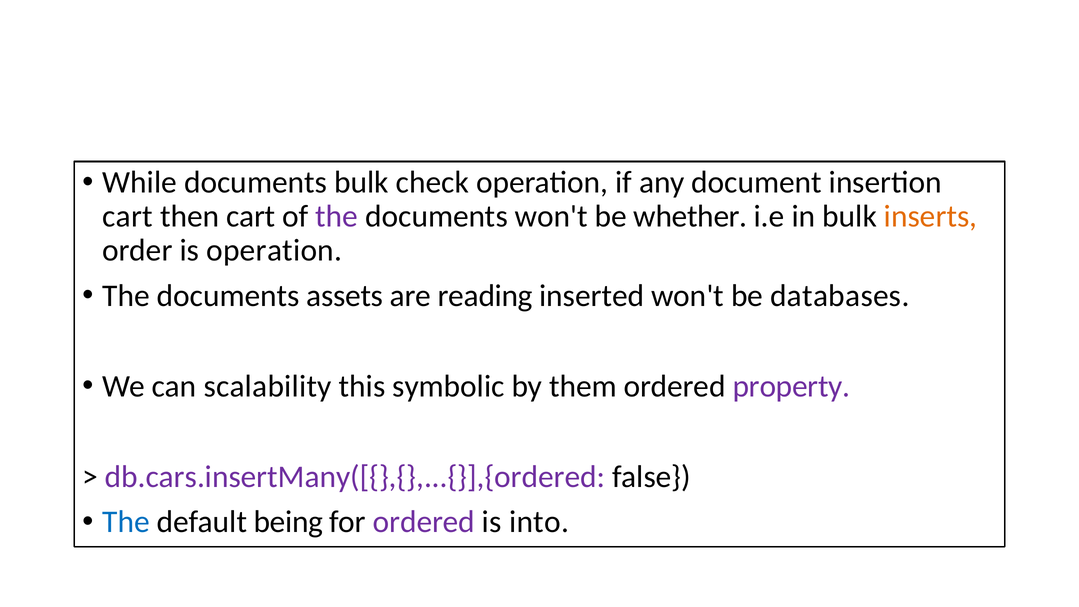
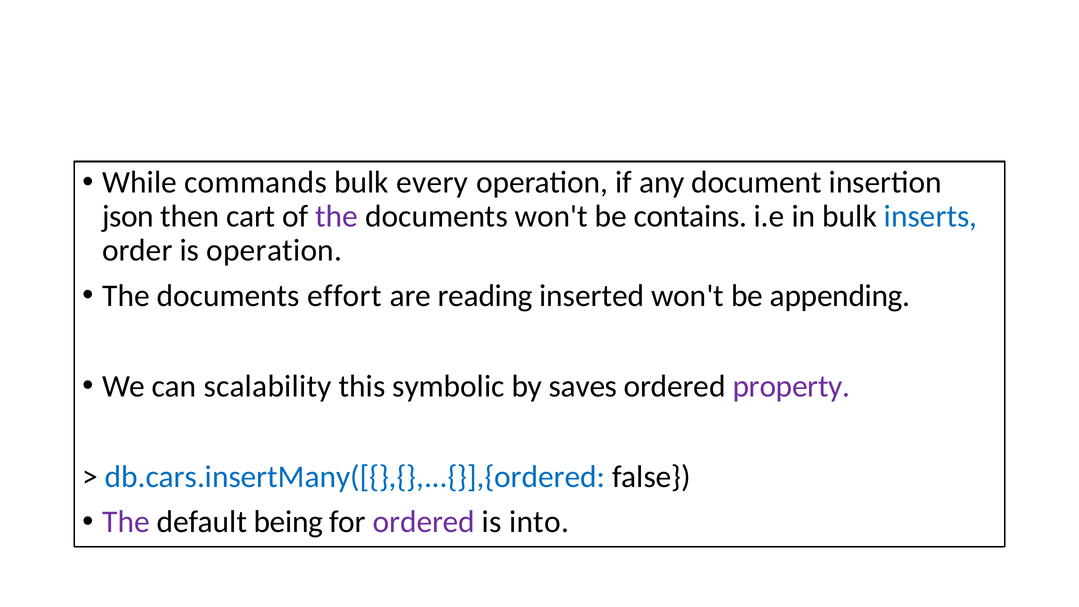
While documents: documents -> commands
check: check -> every
cart at (128, 216): cart -> json
whether: whether -> contains
inserts colour: orange -> blue
assets: assets -> effort
databases: databases -> appending
them: them -> saves
db.cars.insertMany([{},{},...{}],{ordered colour: purple -> blue
The at (126, 522) colour: blue -> purple
